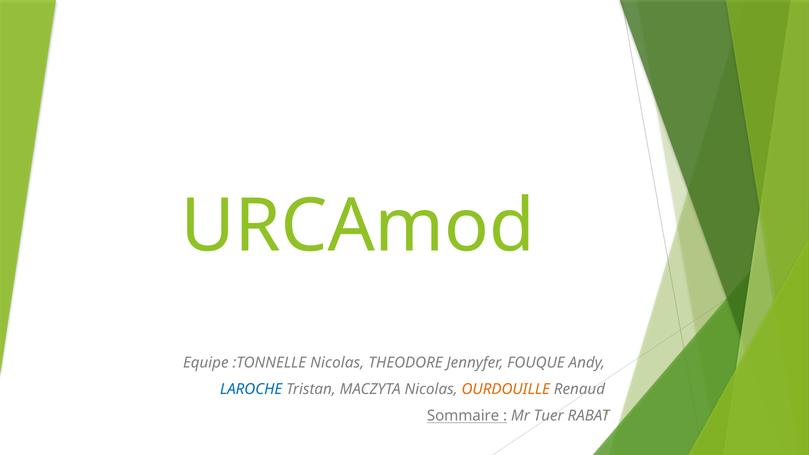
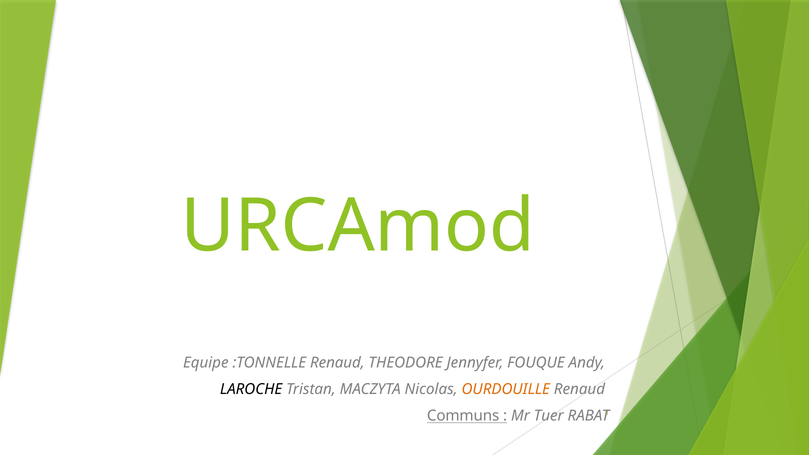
:TONNELLE Nicolas: Nicolas -> Renaud
LAROCHE colour: blue -> black
Sommaire: Sommaire -> Communs
